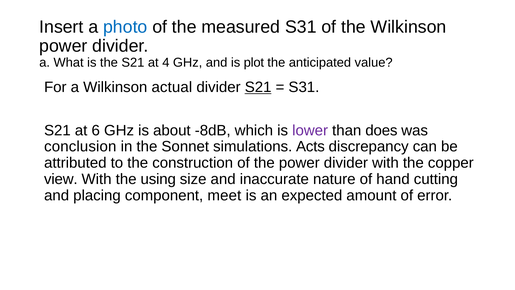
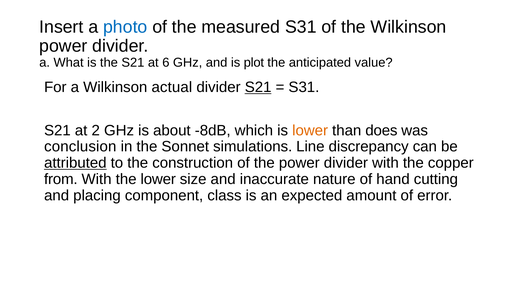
4: 4 -> 6
6: 6 -> 2
lower at (310, 130) colour: purple -> orange
Acts: Acts -> Line
attributed underline: none -> present
view: view -> from
the using: using -> lower
meet: meet -> class
